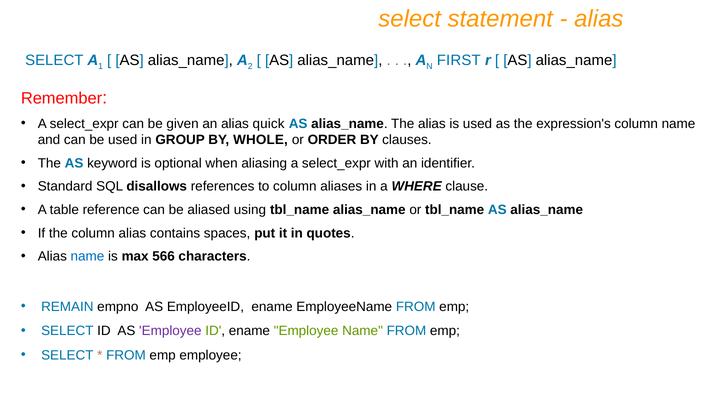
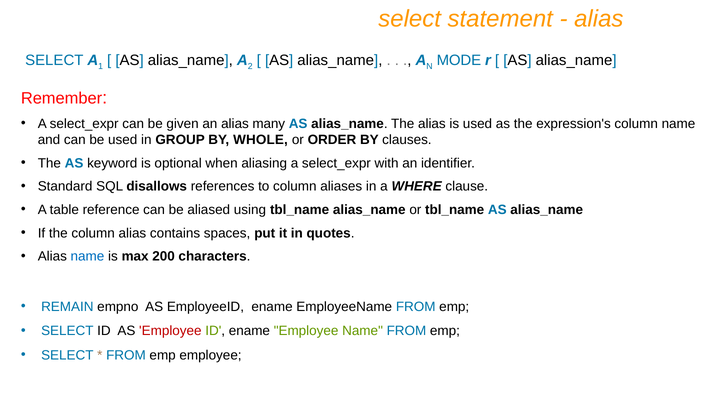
FIRST: FIRST -> MODE
quick: quick -> many
566: 566 -> 200
Employee at (170, 331) colour: purple -> red
